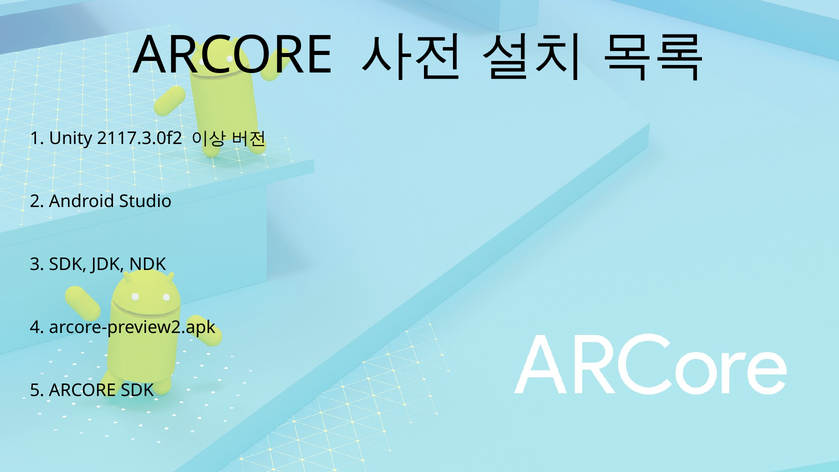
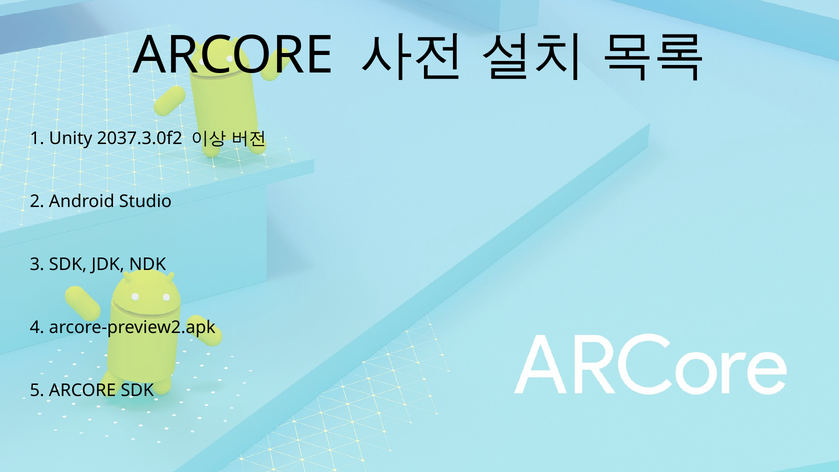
2117.3.0f2: 2117.3.0f2 -> 2037.3.0f2
